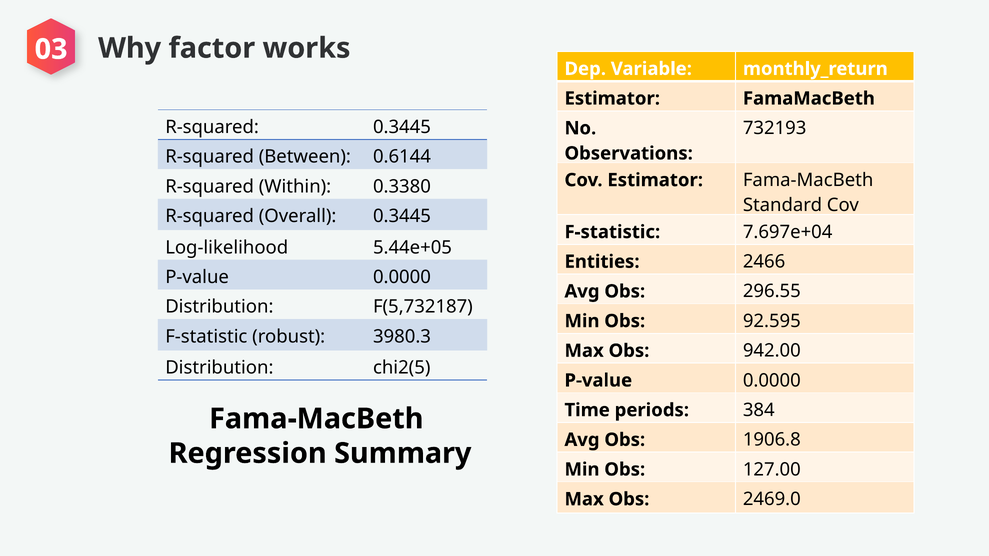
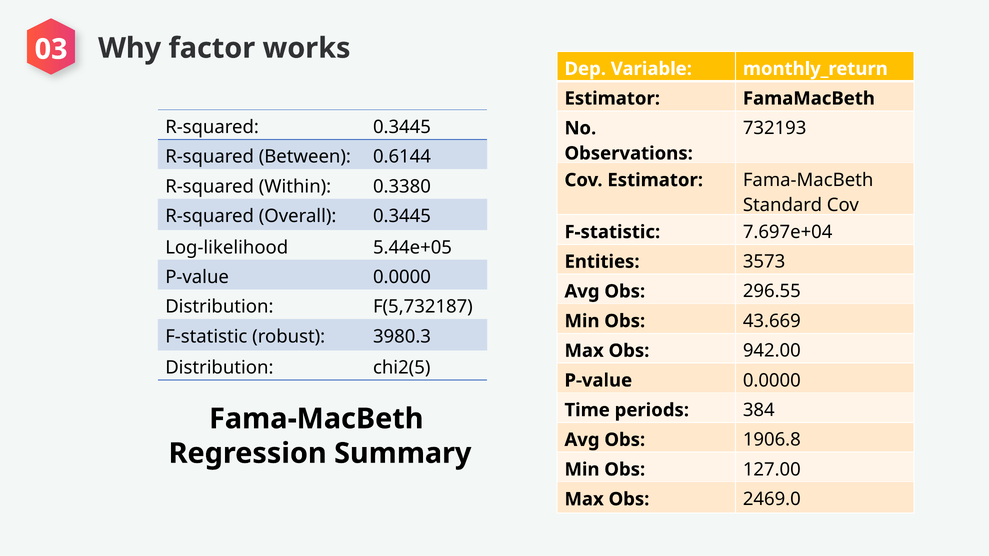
2466: 2466 -> 3573
92.595: 92.595 -> 43.669
